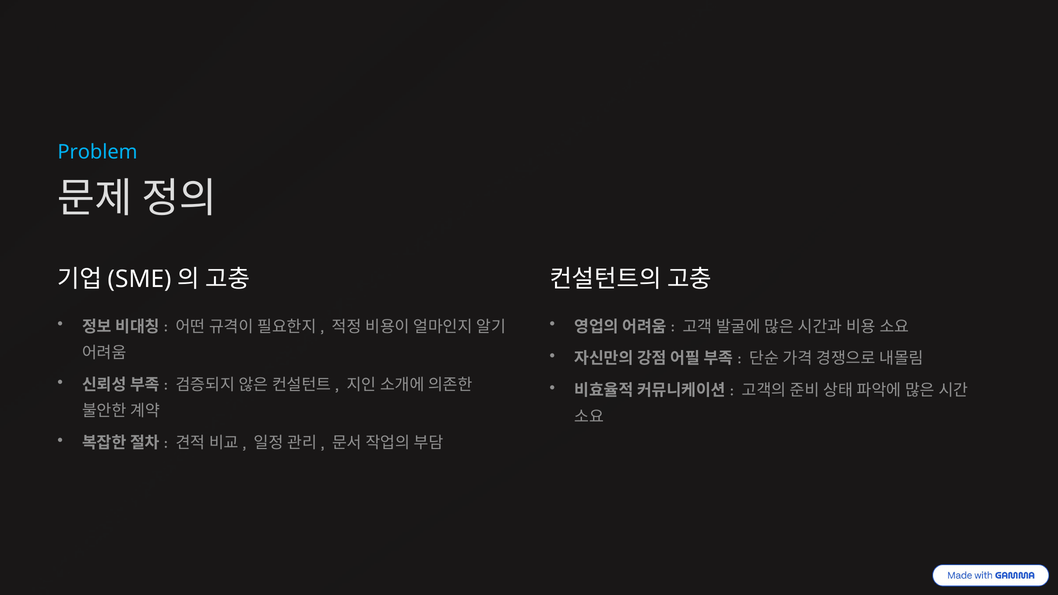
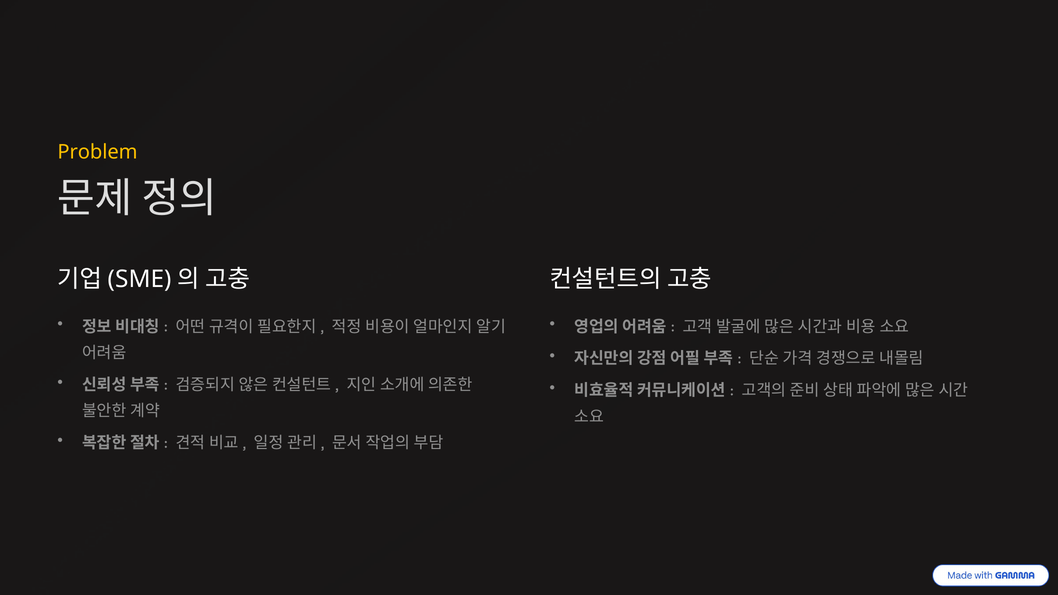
Problem colour: light blue -> yellow
